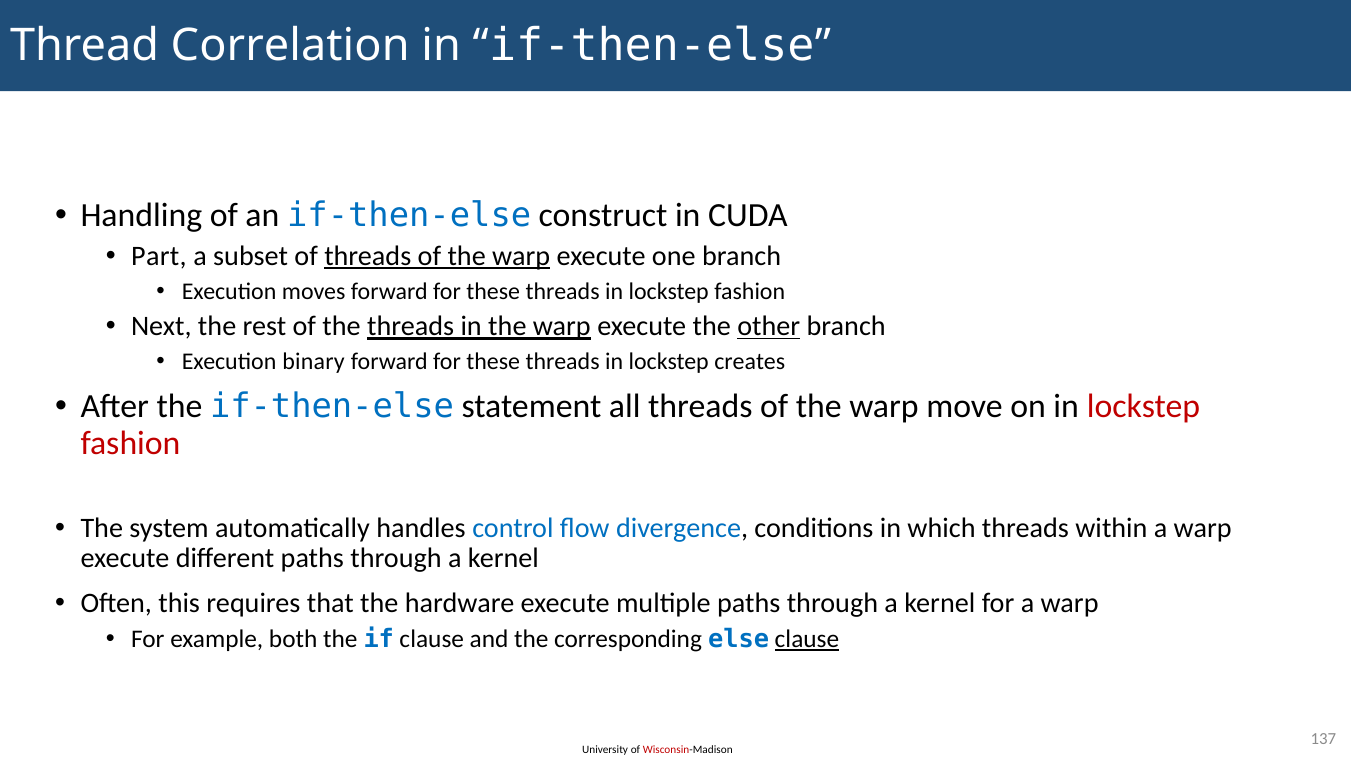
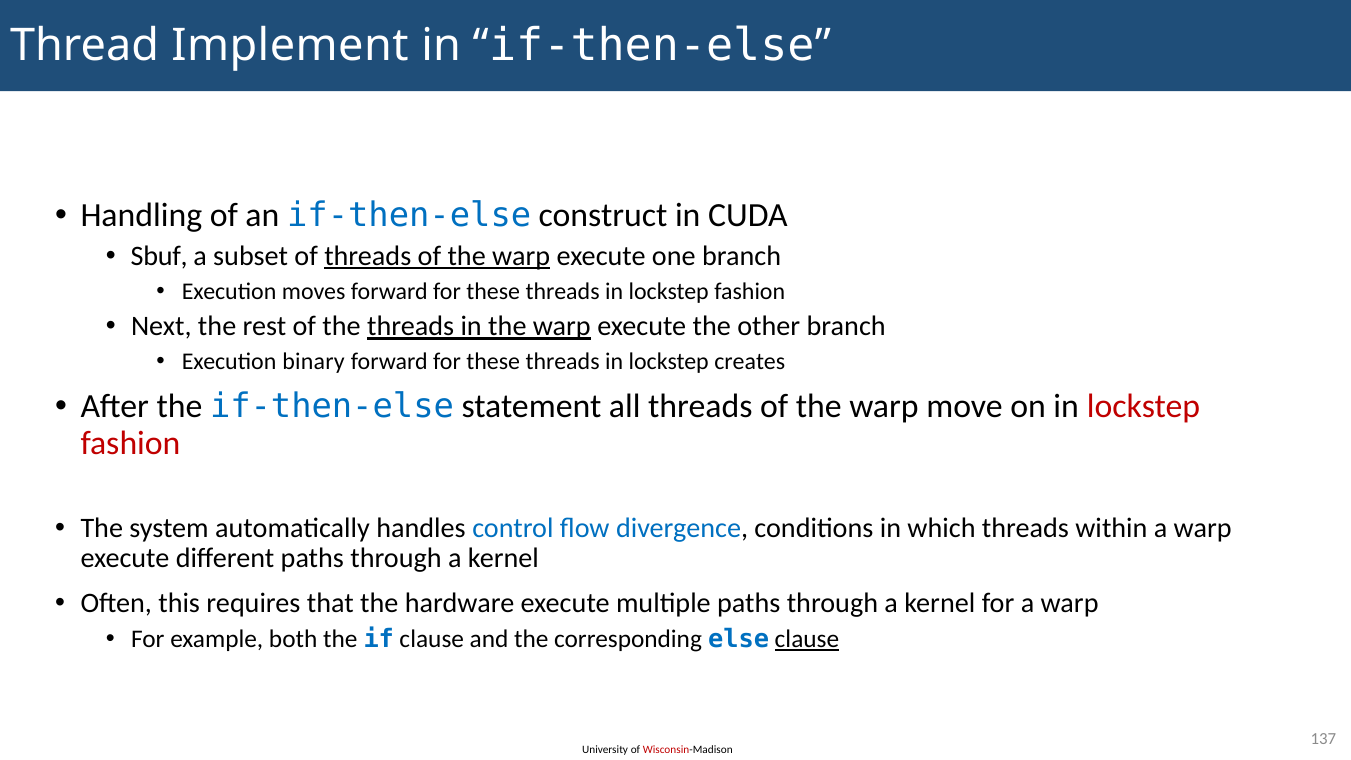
Correlation: Correlation -> Implement
Part: Part -> Sbuf
other underline: present -> none
